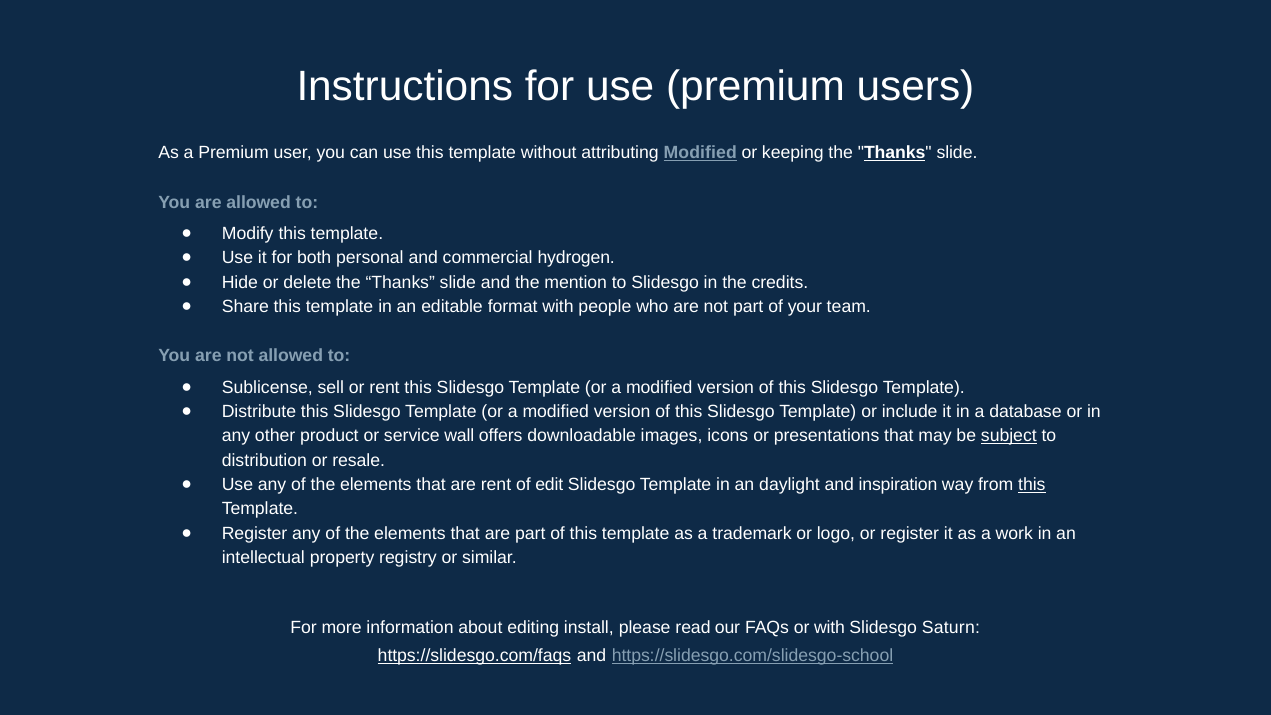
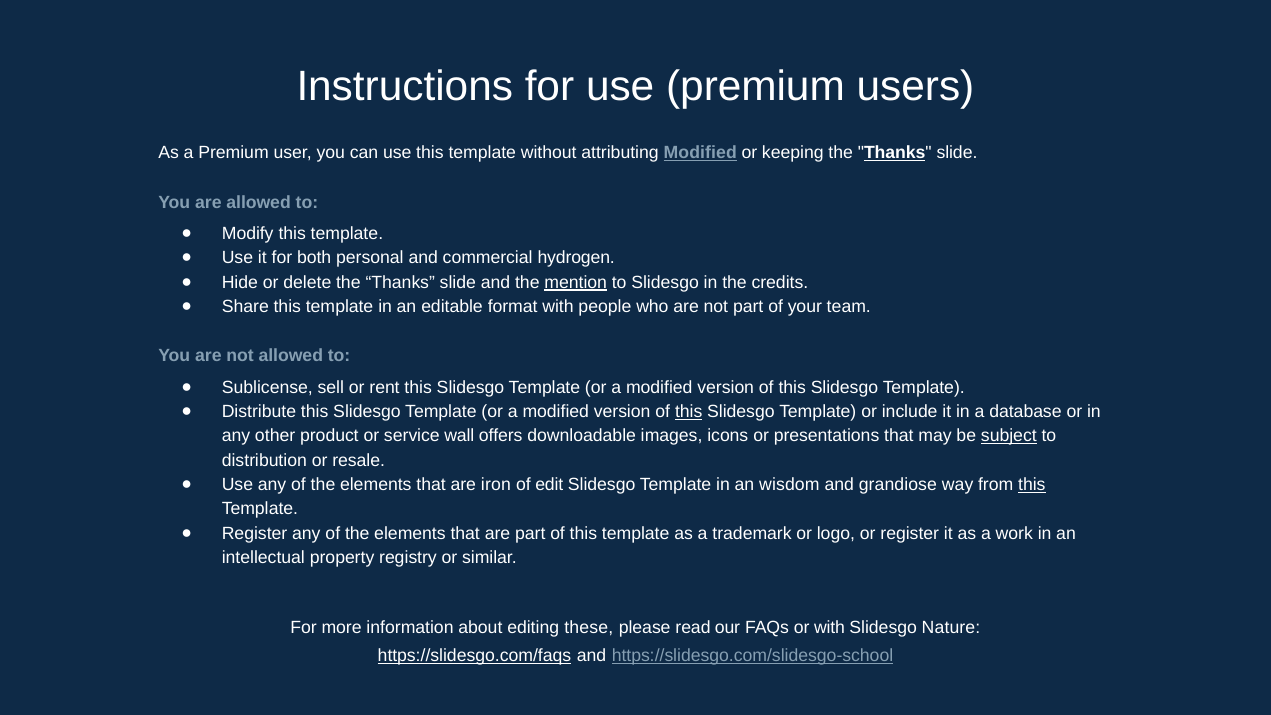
mention underline: none -> present
this at (689, 412) underline: none -> present
are rent: rent -> iron
daylight: daylight -> wisdom
inspiration: inspiration -> grandiose
install: install -> these
Saturn: Saturn -> Nature
